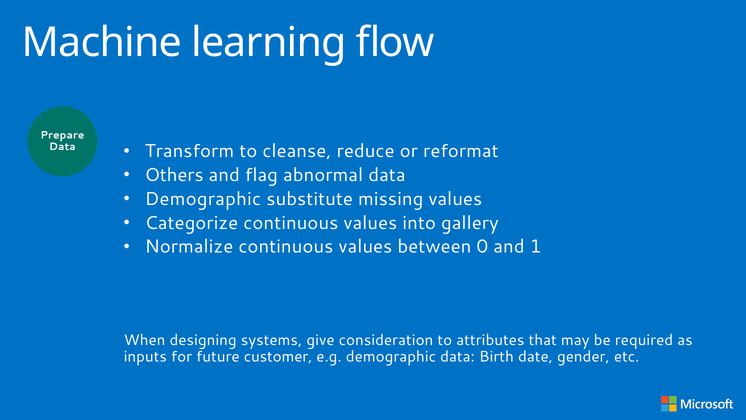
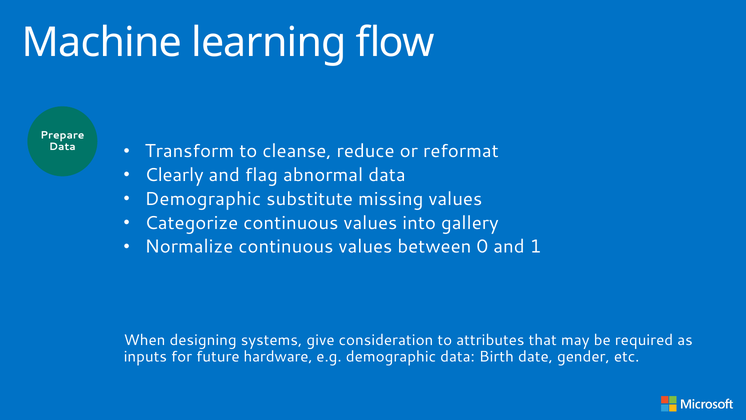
Others: Others -> Clearly
customer: customer -> hardware
